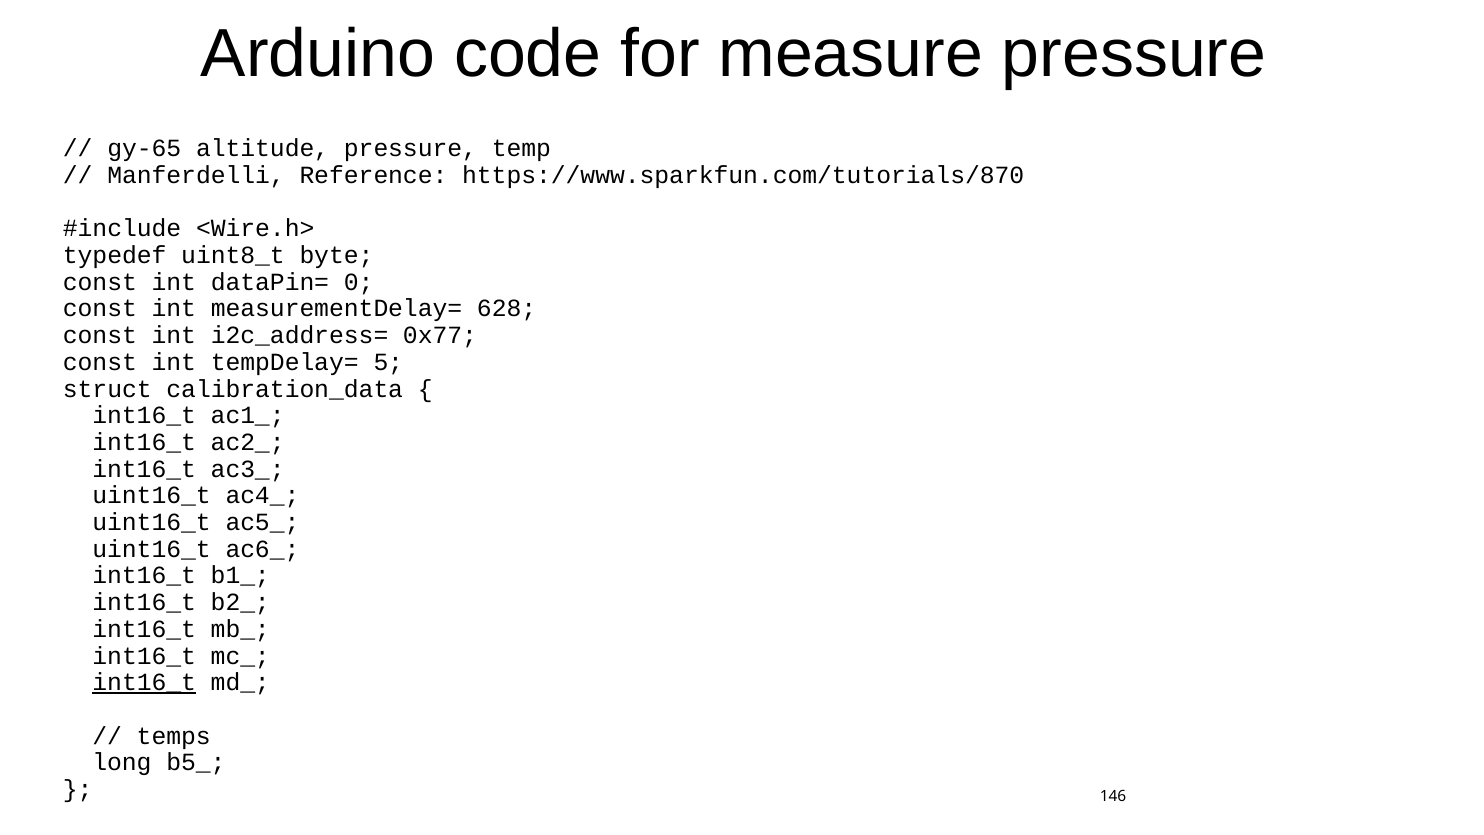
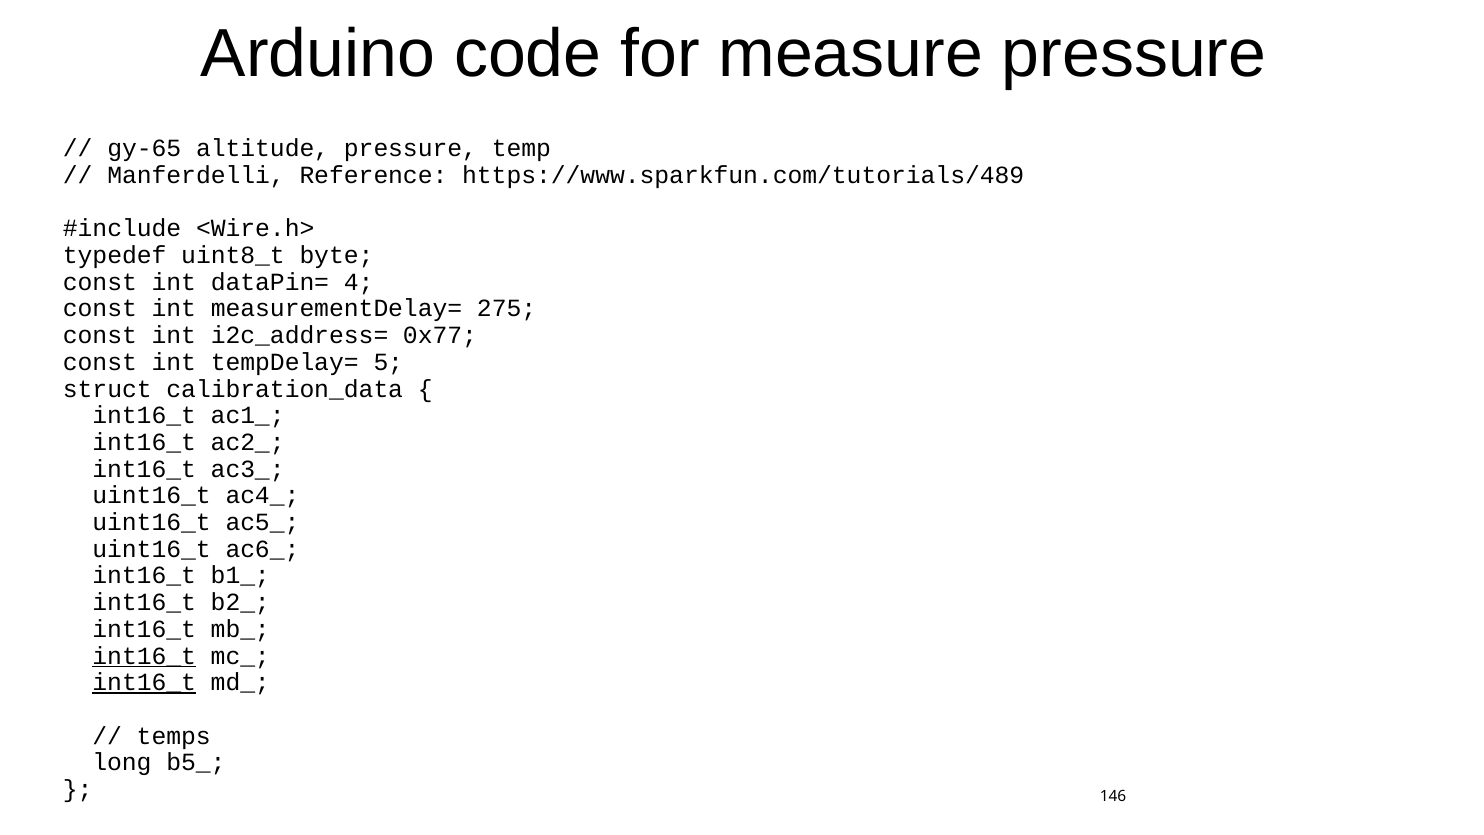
https://www.sparkfun.com/tutorials/870: https://www.sparkfun.com/tutorials/870 -> https://www.sparkfun.com/tutorials/489
0: 0 -> 4
628: 628 -> 275
int16_t at (144, 656) underline: none -> present
